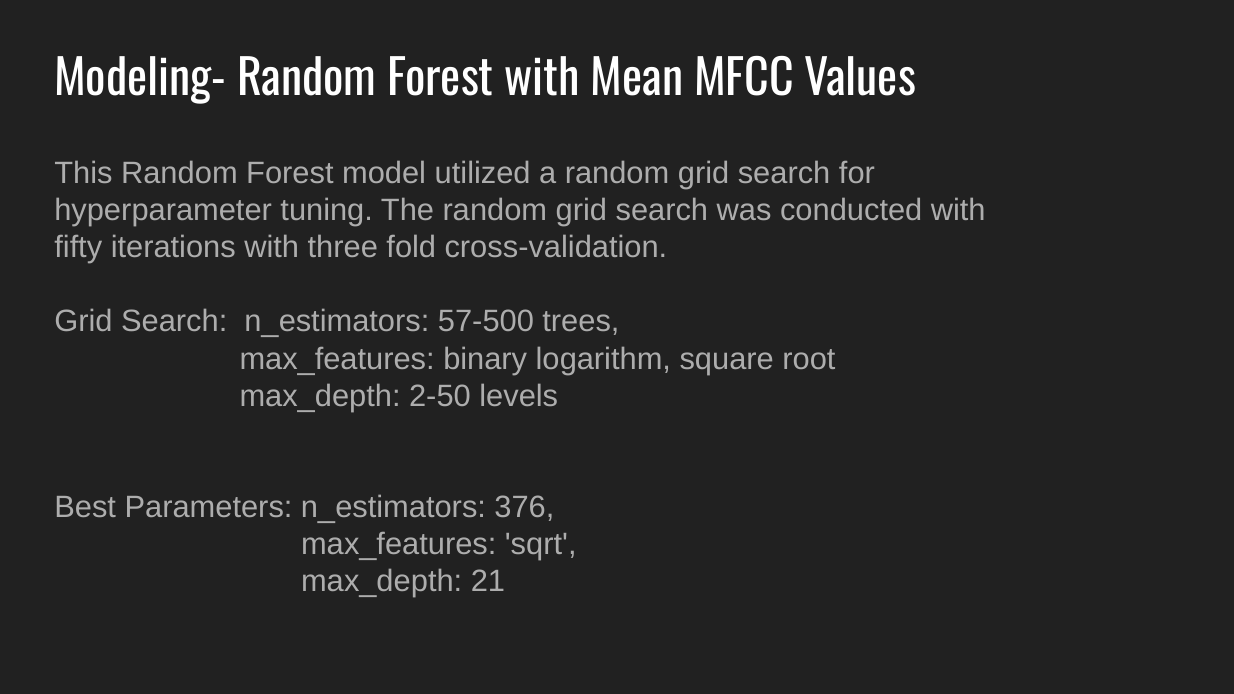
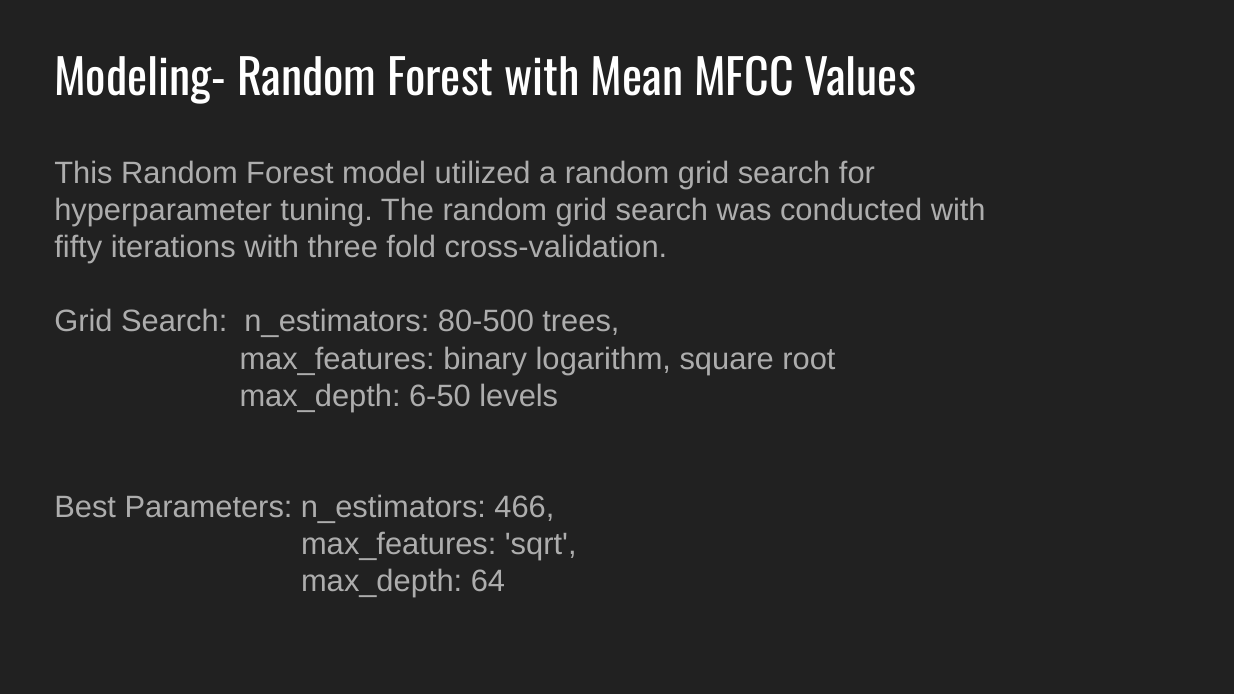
57-500: 57-500 -> 80-500
2-50: 2-50 -> 6-50
376: 376 -> 466
21: 21 -> 64
